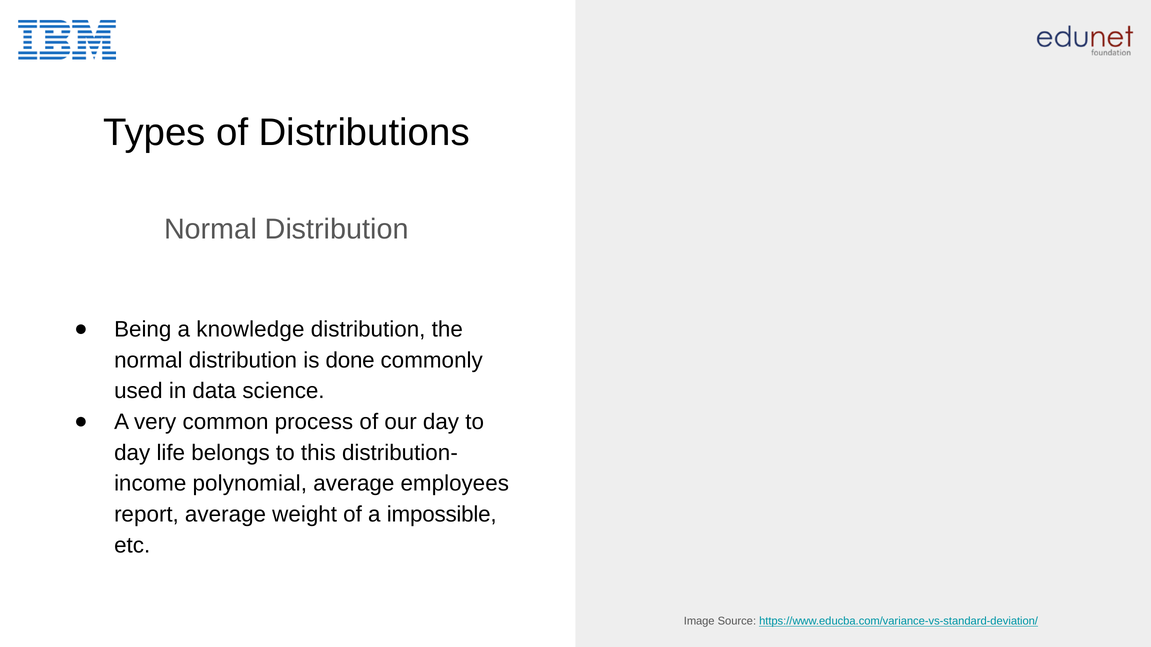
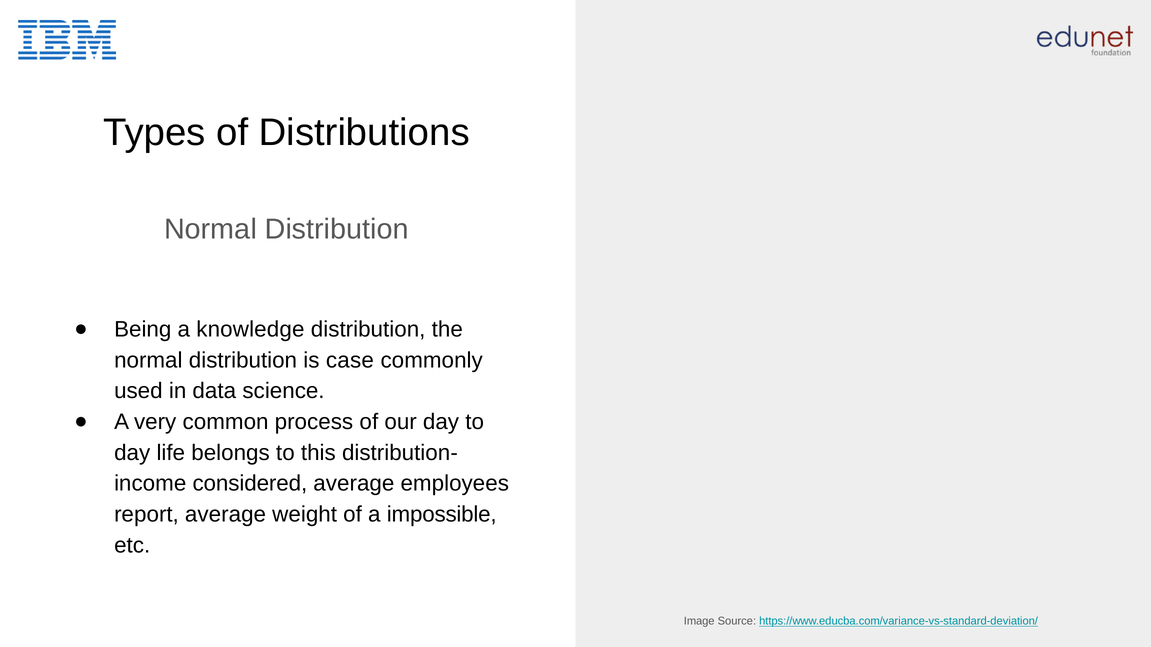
done: done -> case
polynomial: polynomial -> considered
